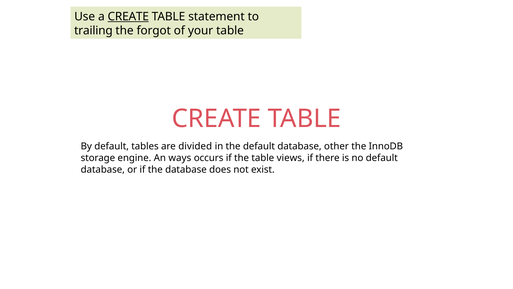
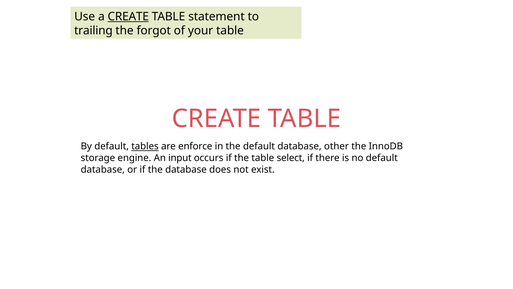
tables underline: none -> present
divided: divided -> enforce
ways: ways -> input
views: views -> select
